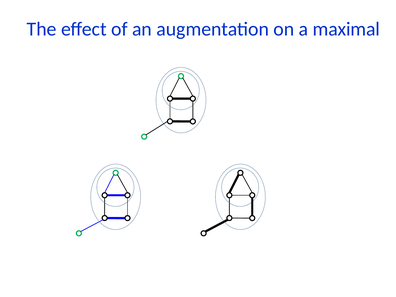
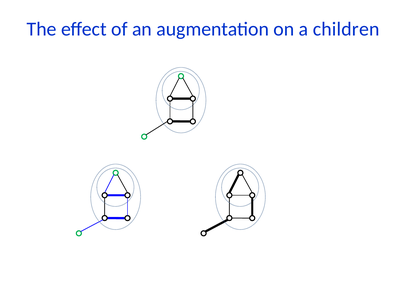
maximal: maximal -> children
